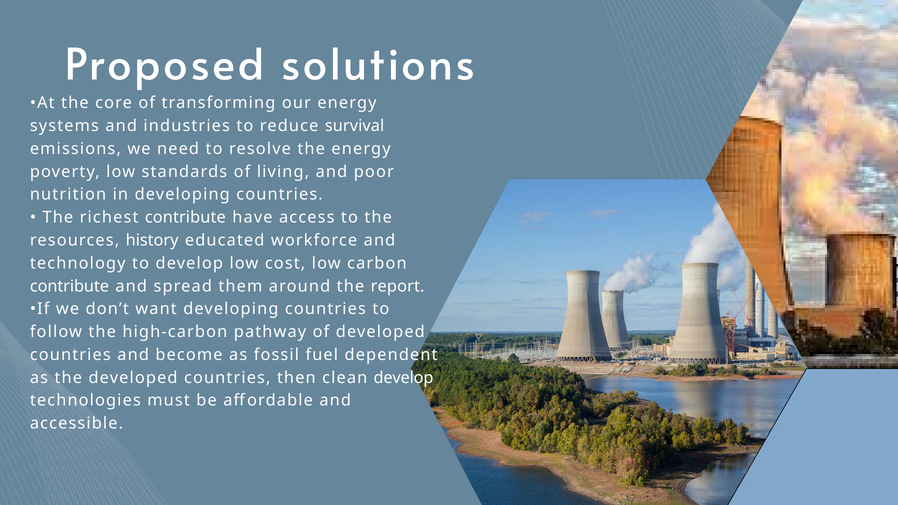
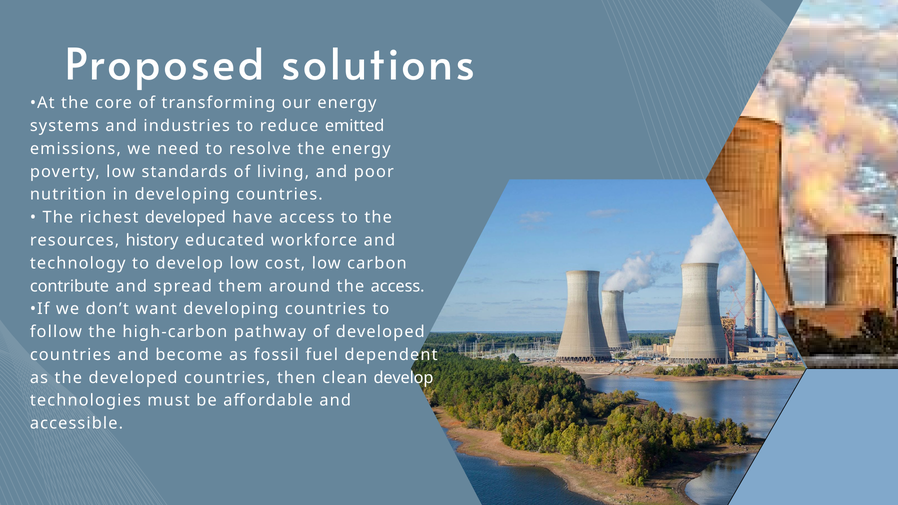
survival: survival -> emitted
richest contribute: contribute -> developed
the report: report -> access
